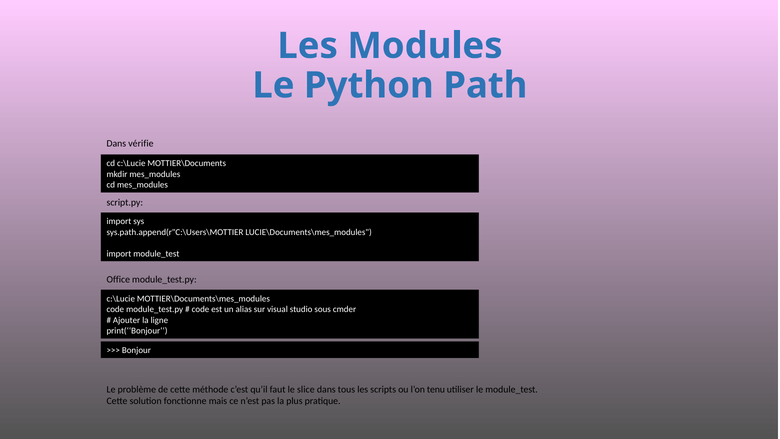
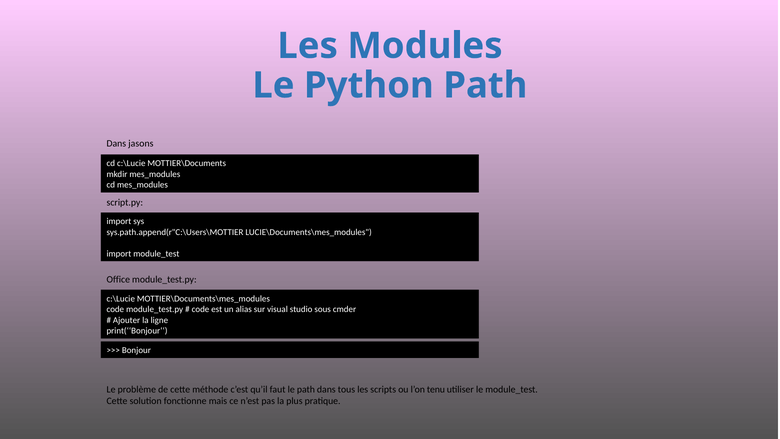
vérifie: vérifie -> jasons
le slice: slice -> path
